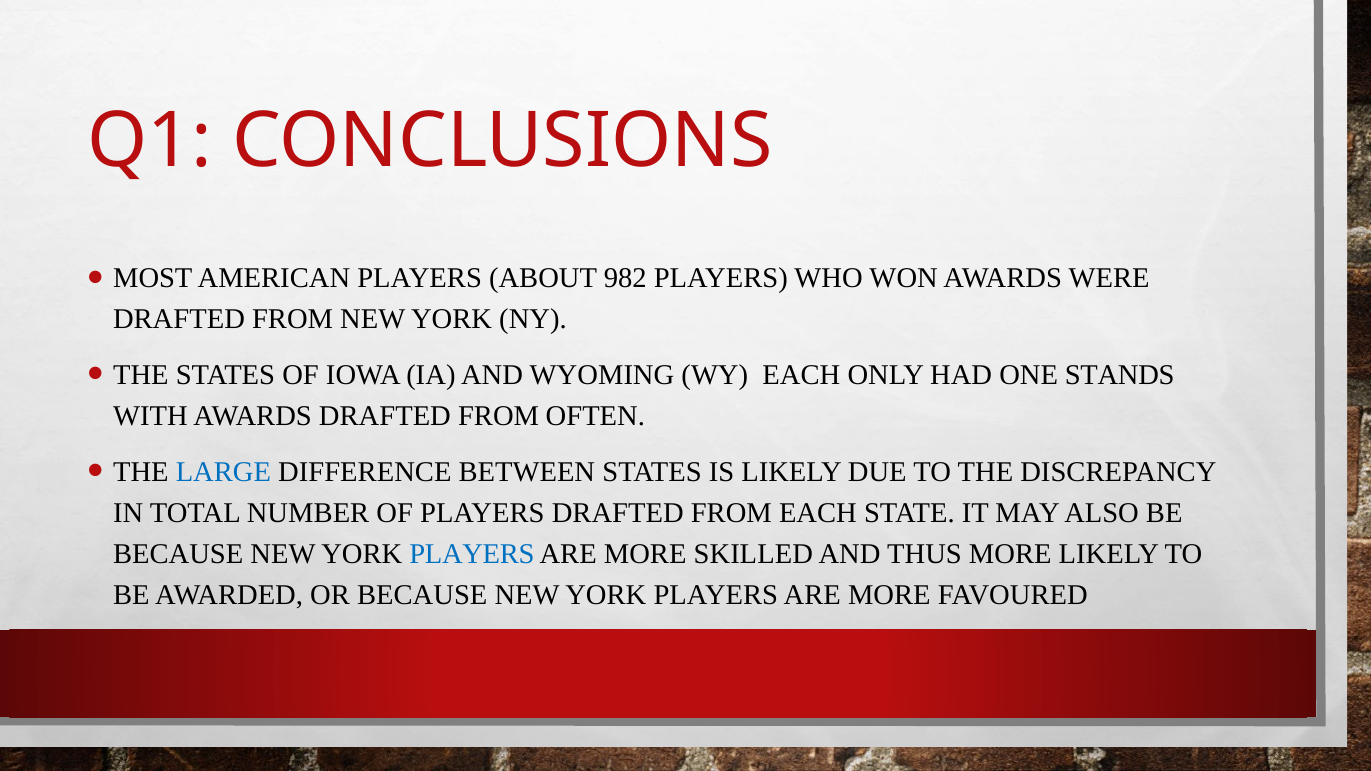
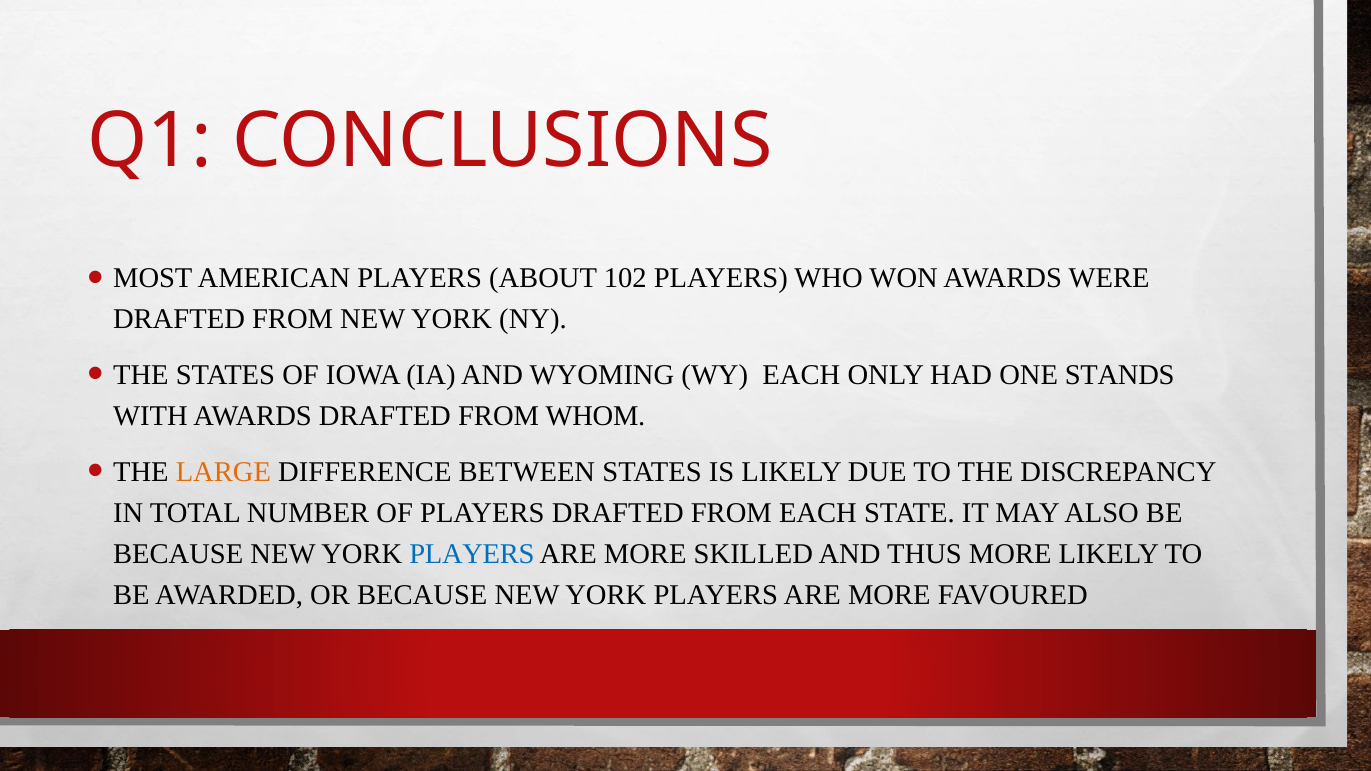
982: 982 -> 102
OFTEN: OFTEN -> WHOM
LARGE colour: blue -> orange
